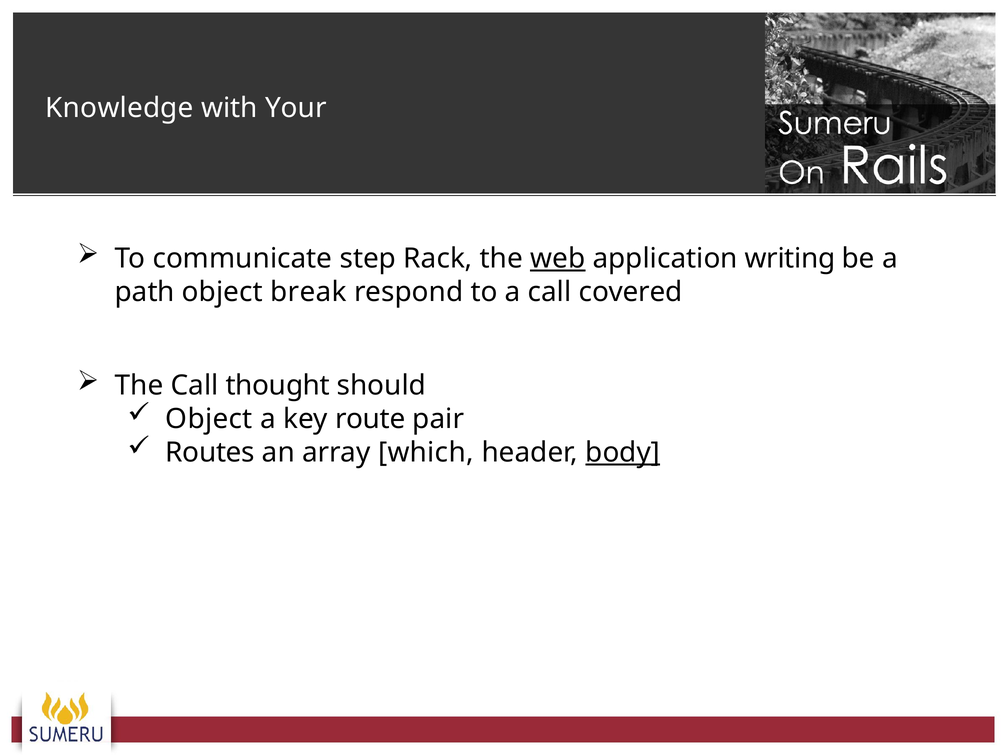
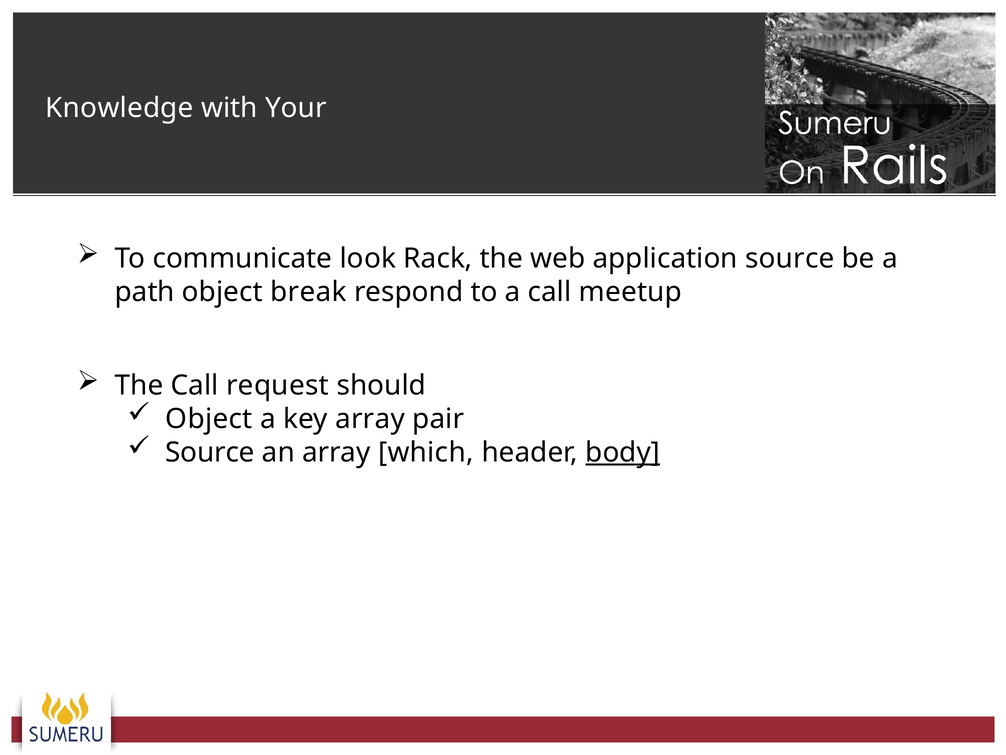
step: step -> look
web underline: present -> none
application writing: writing -> source
covered: covered -> meetup
thought: thought -> request
key route: route -> array
Routes at (210, 452): Routes -> Source
